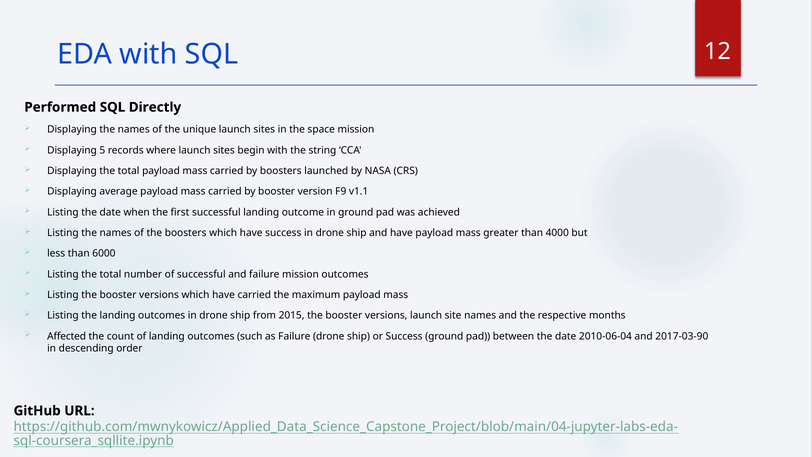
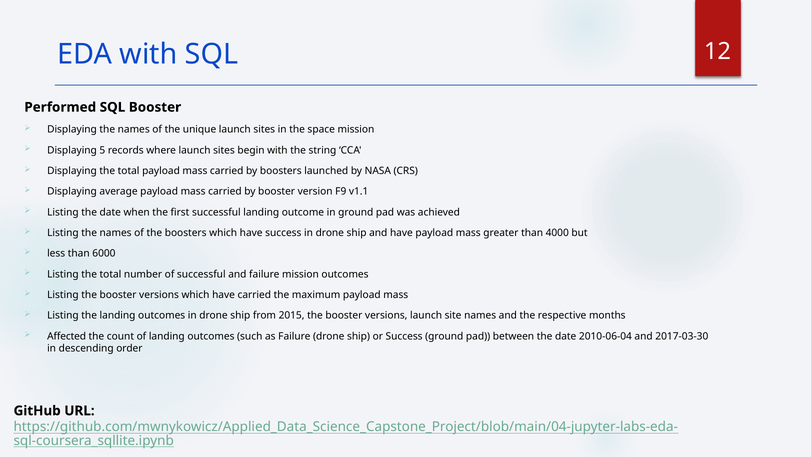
SQL Directly: Directly -> Booster
2017-03-90: 2017-03-90 -> 2017-03-30
